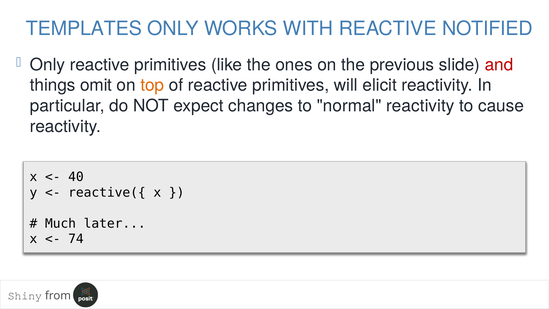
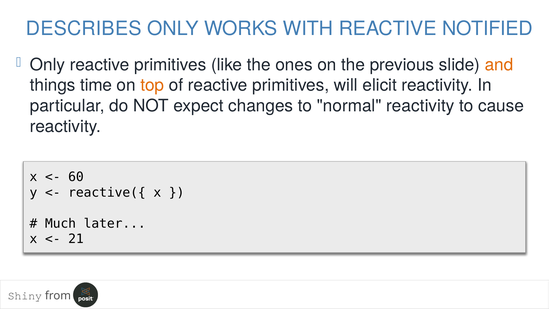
TEMPLATES: TEMPLATES -> DESCRIBES
and colour: red -> orange
omit: omit -> time
40: 40 -> 60
74: 74 -> 21
